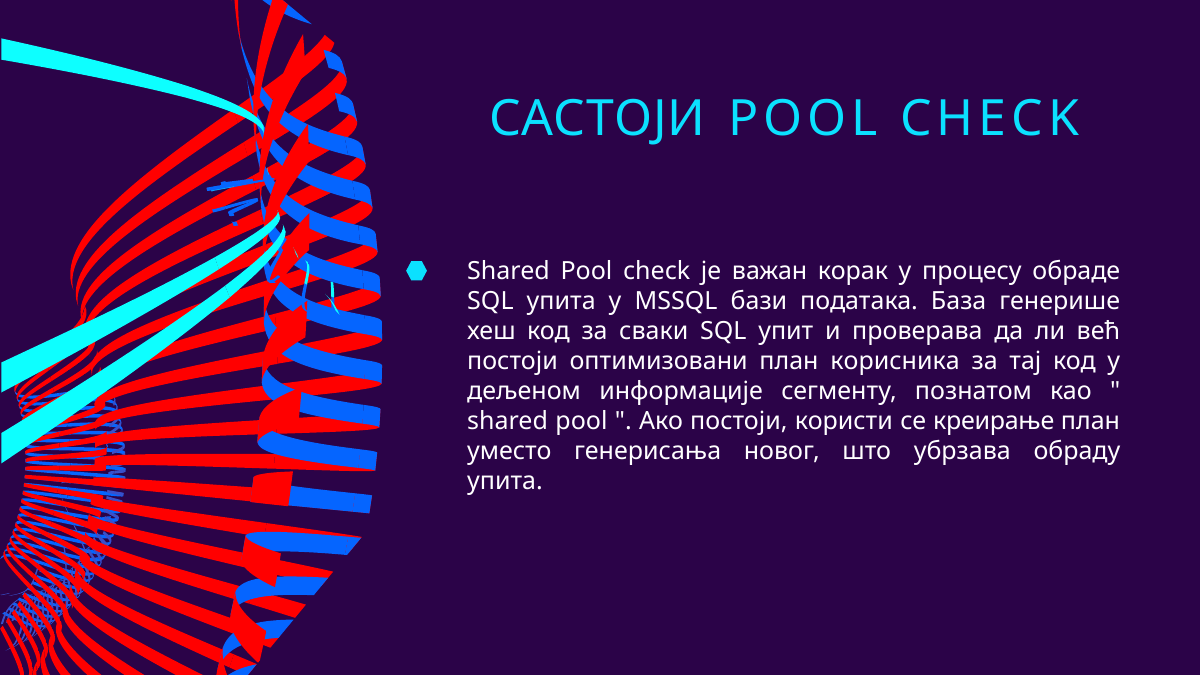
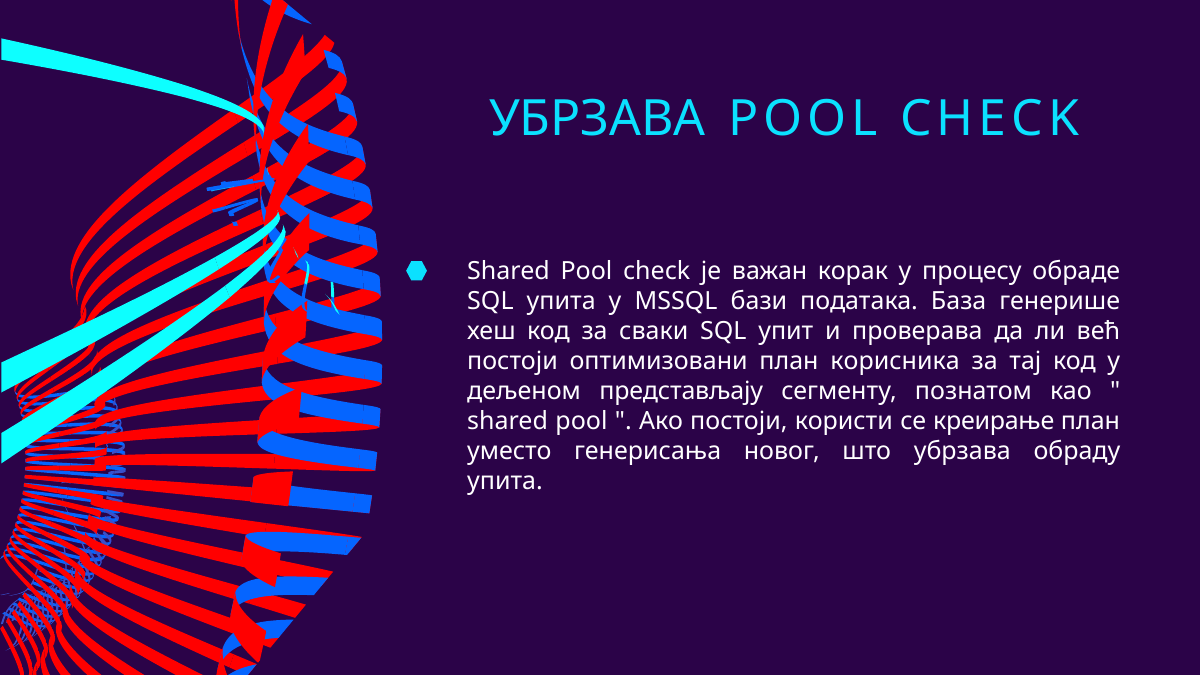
САСТОЈИ at (597, 119): САСТОЈИ -> УБРЗАВА
информације: информације -> представљају
